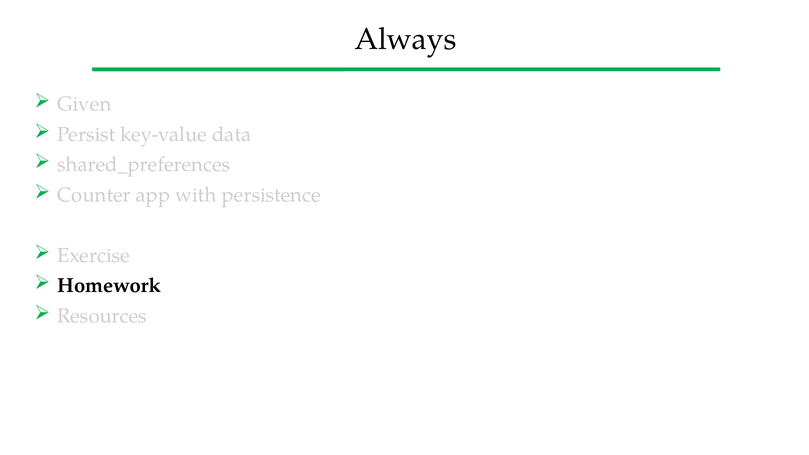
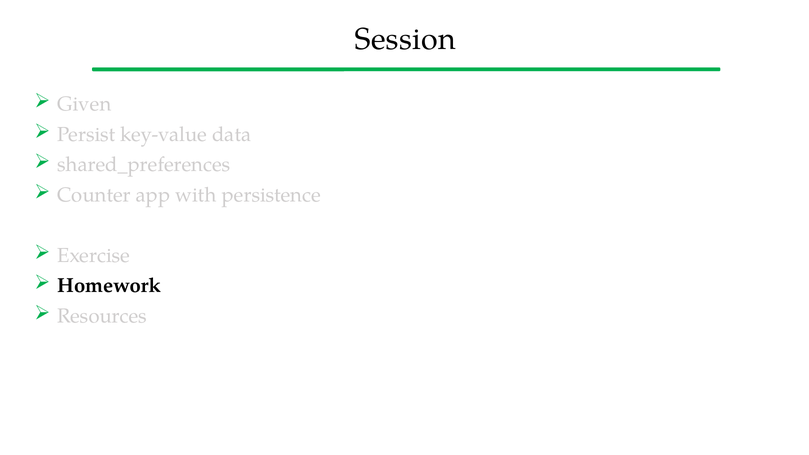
Always: Always -> Session
